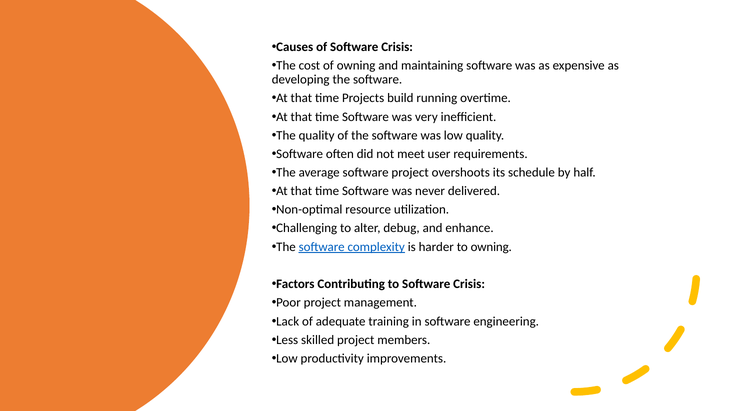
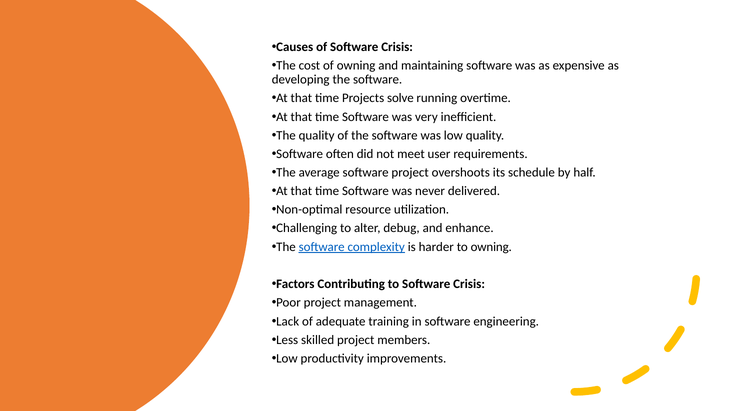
build: build -> solve
